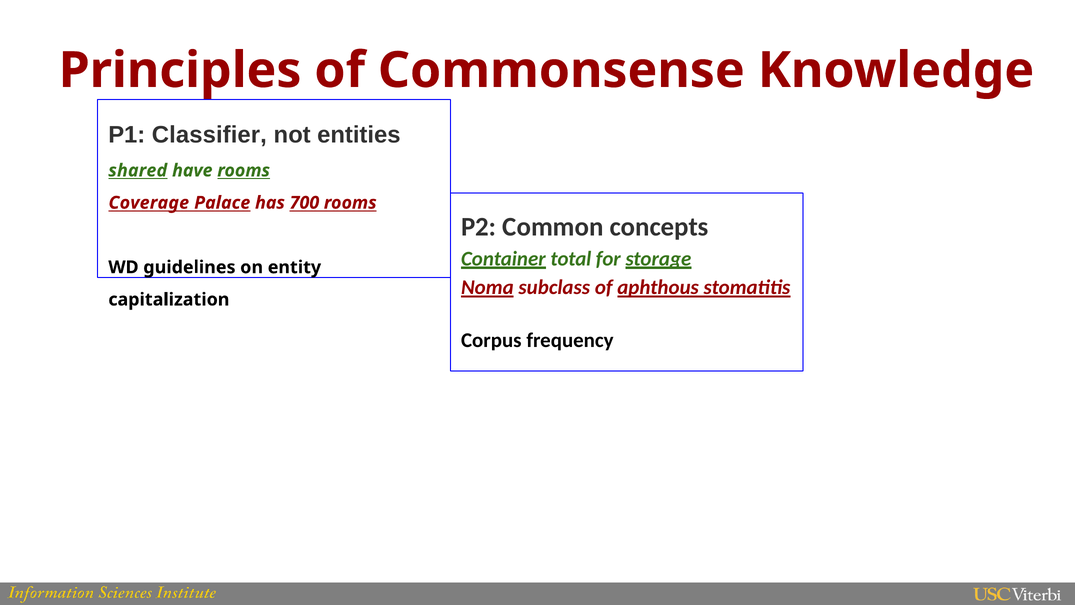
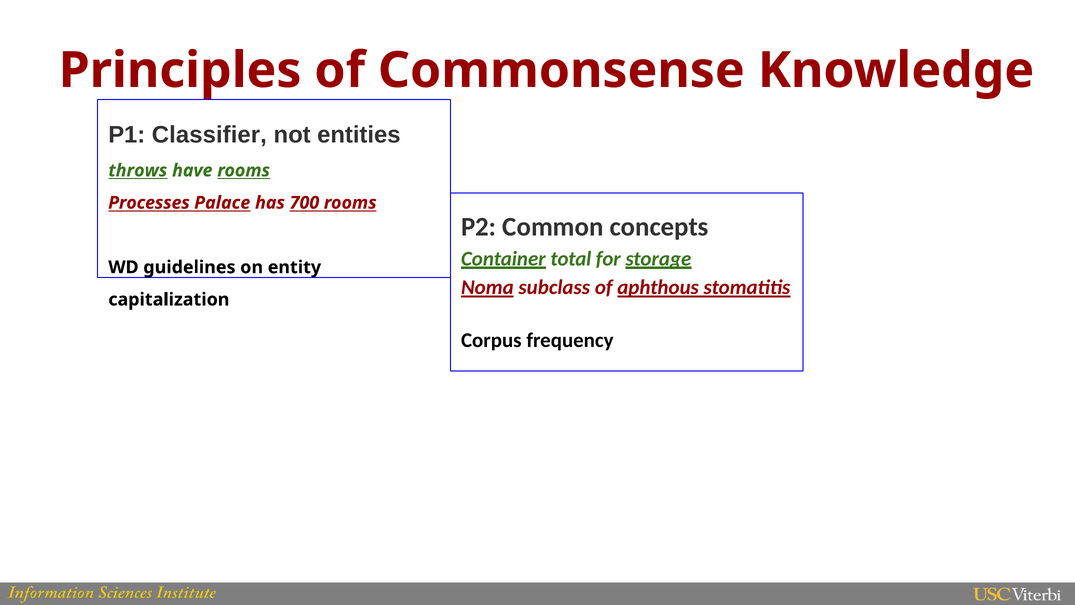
shared: shared -> throws
Coverage: Coverage -> Processes
